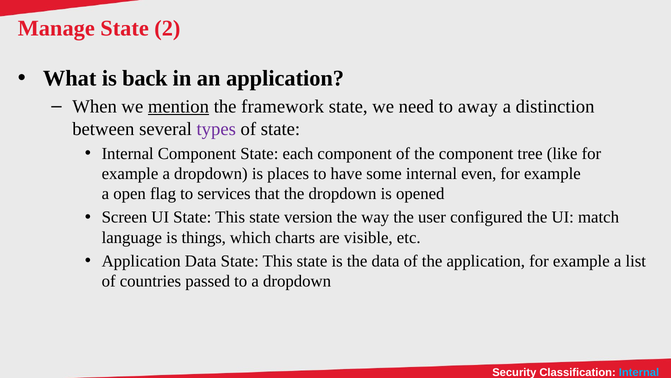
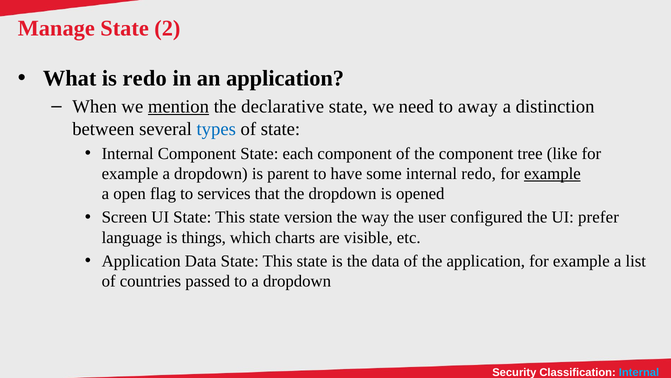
is back: back -> redo
framework: framework -> declarative
types colour: purple -> blue
places: places -> parent
internal even: even -> redo
example at (552, 173) underline: none -> present
match: match -> prefer
